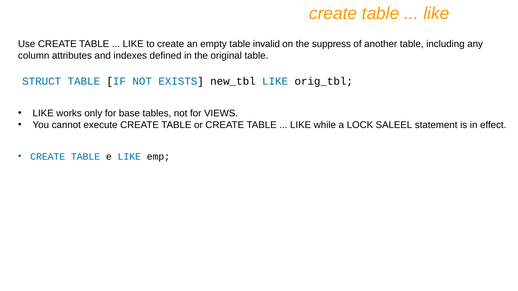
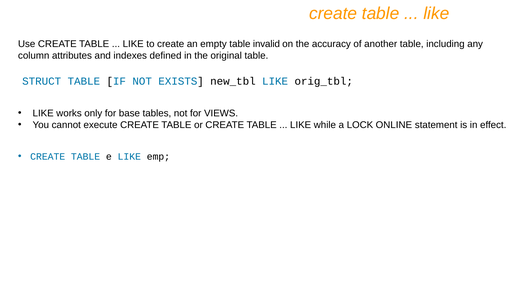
suppress: suppress -> accuracy
SALEEL: SALEEL -> ONLINE
